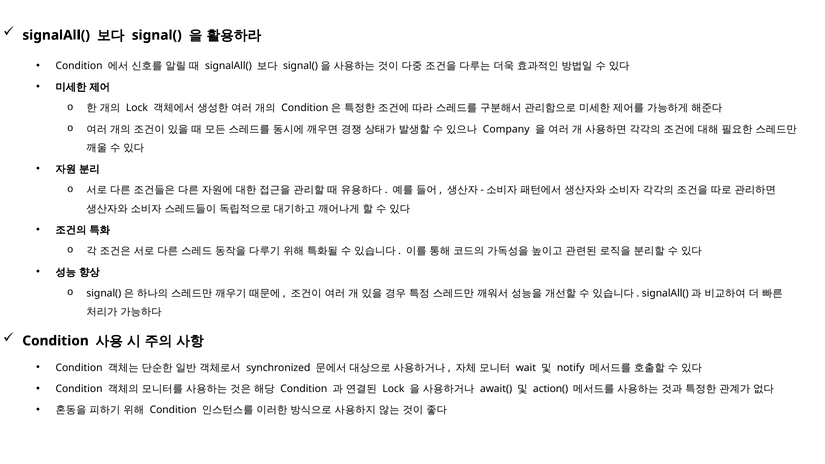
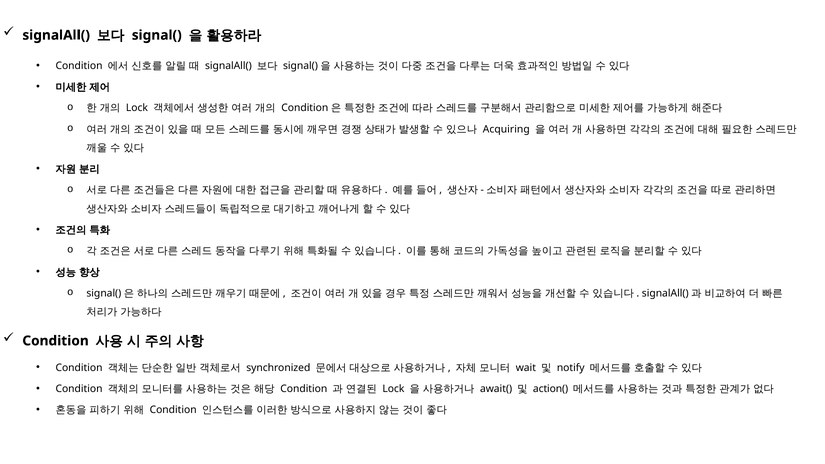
Company: Company -> Acquiring
